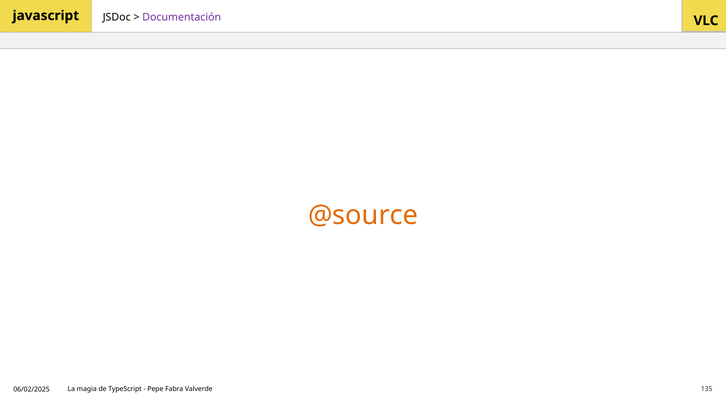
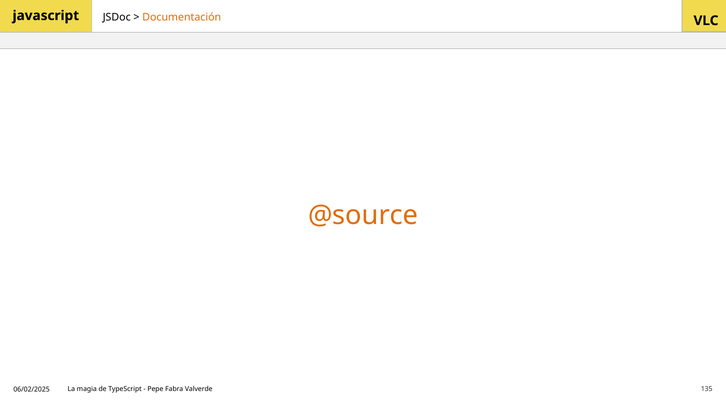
Documentación colour: purple -> orange
